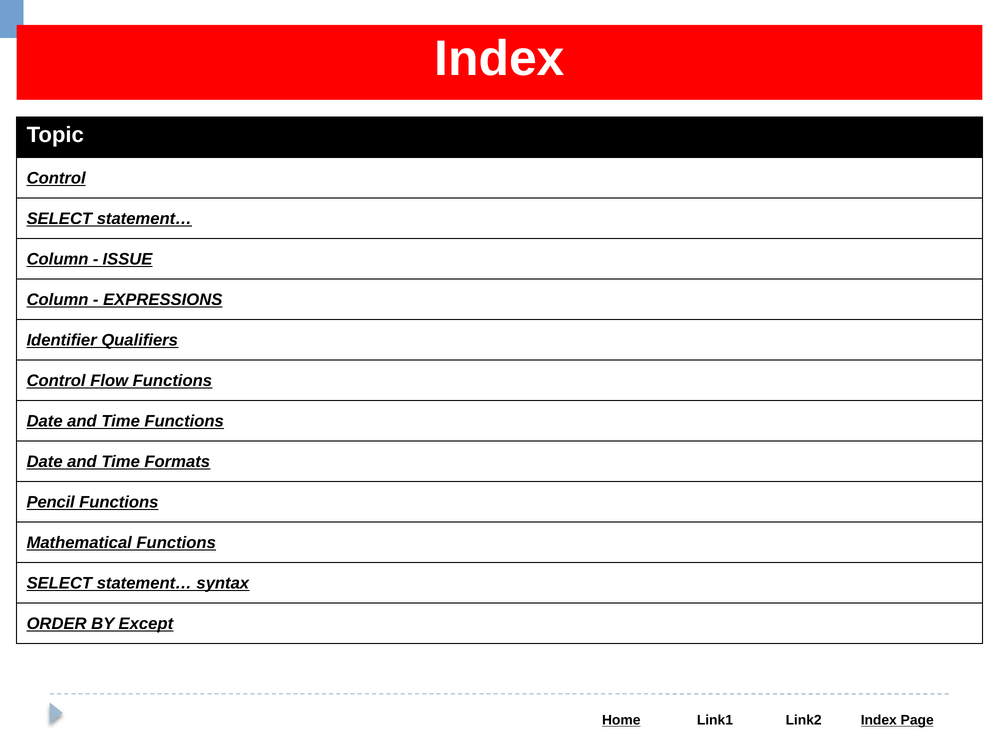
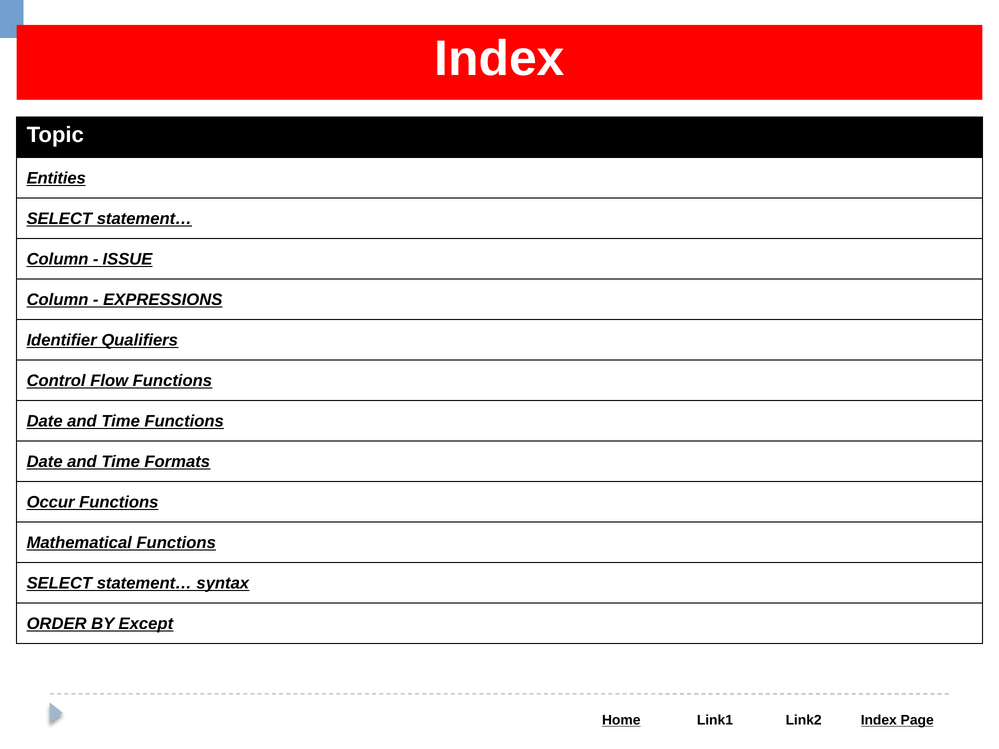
Control at (56, 178): Control -> Entities
Pencil: Pencil -> Occur
